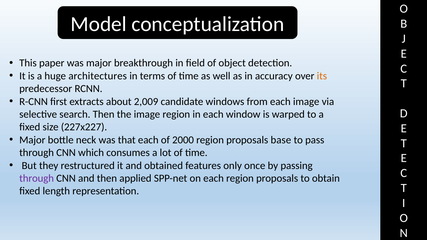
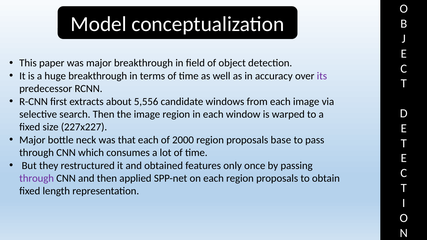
huge architectures: architectures -> breakthrough
its colour: orange -> purple
2,009: 2,009 -> 5,556
